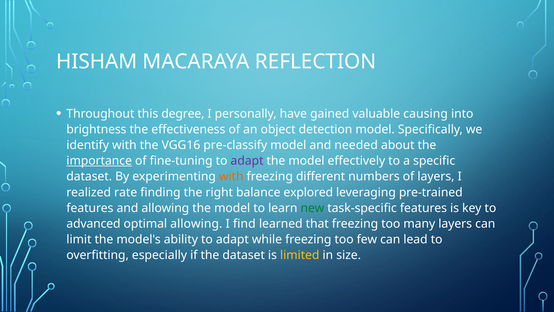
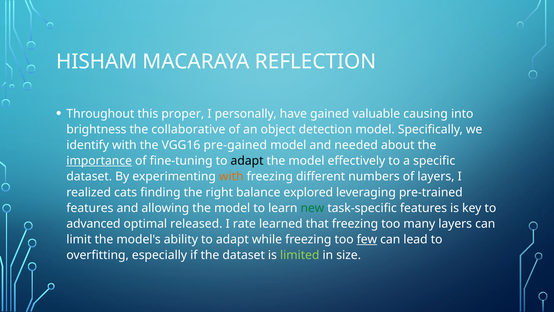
degree: degree -> proper
effectiveness: effectiveness -> collaborative
pre-classify: pre-classify -> pre-gained
adapt at (247, 161) colour: purple -> black
rate: rate -> cats
optimal allowing: allowing -> released
find: find -> rate
few underline: none -> present
limited colour: yellow -> light green
